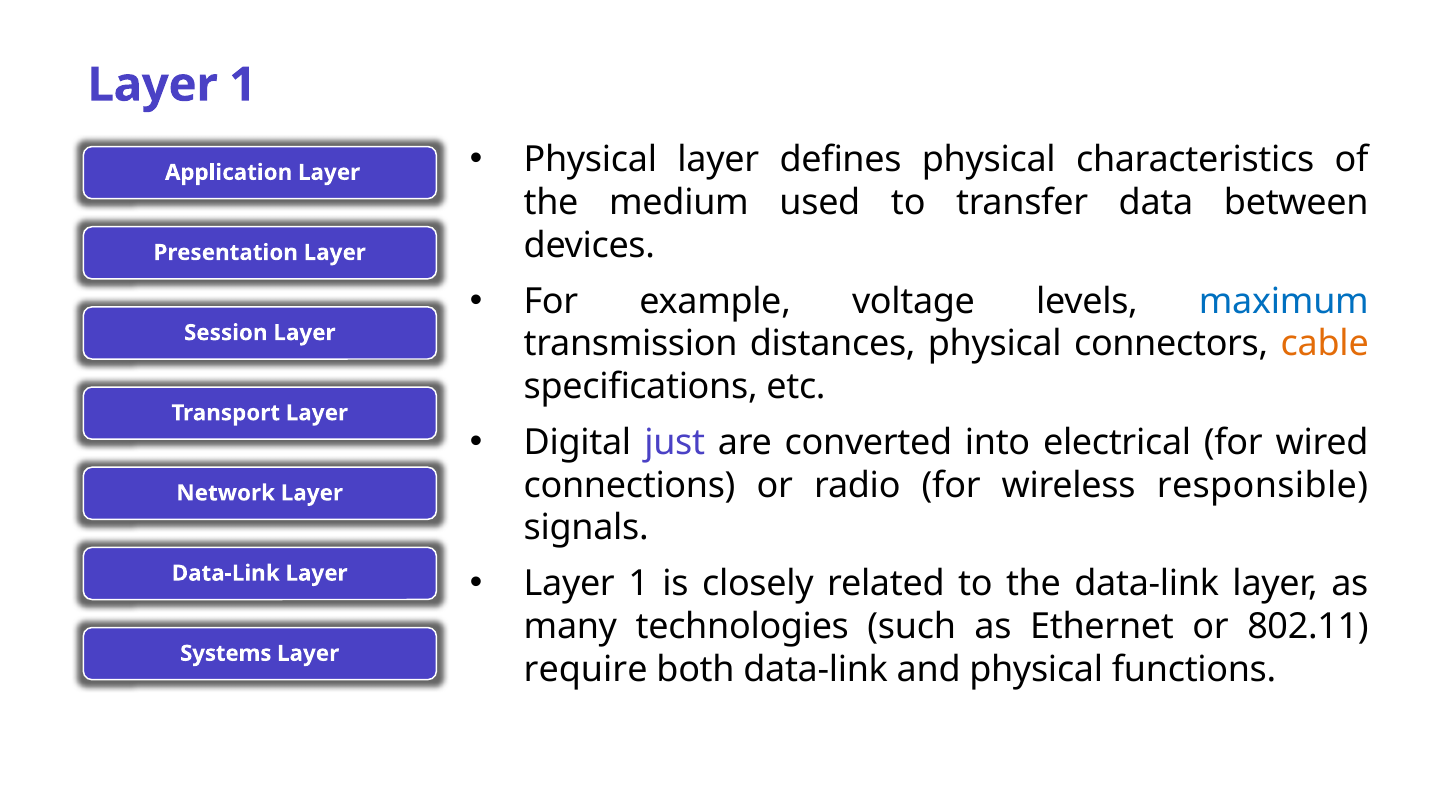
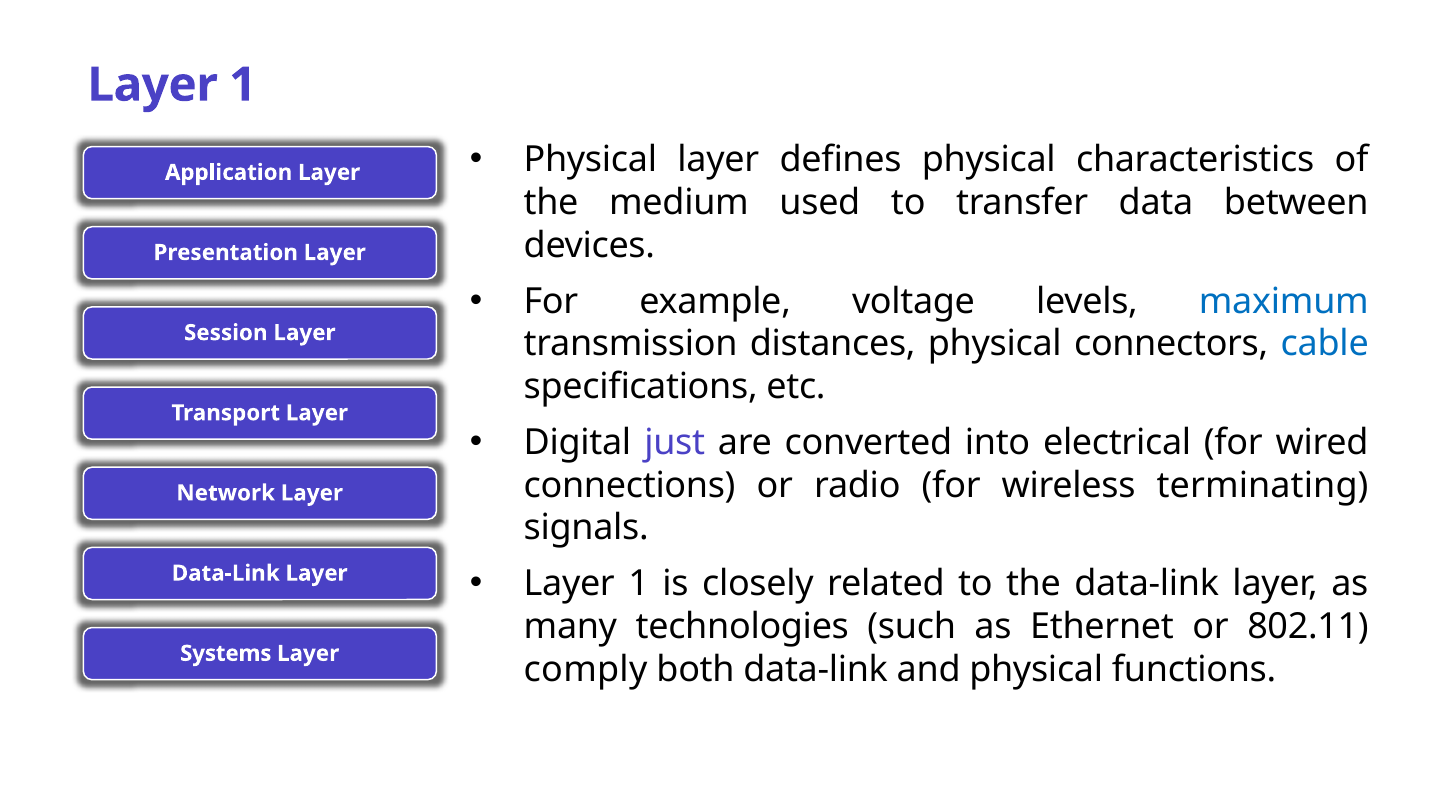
cable colour: orange -> blue
responsible: responsible -> terminating
require: require -> comply
